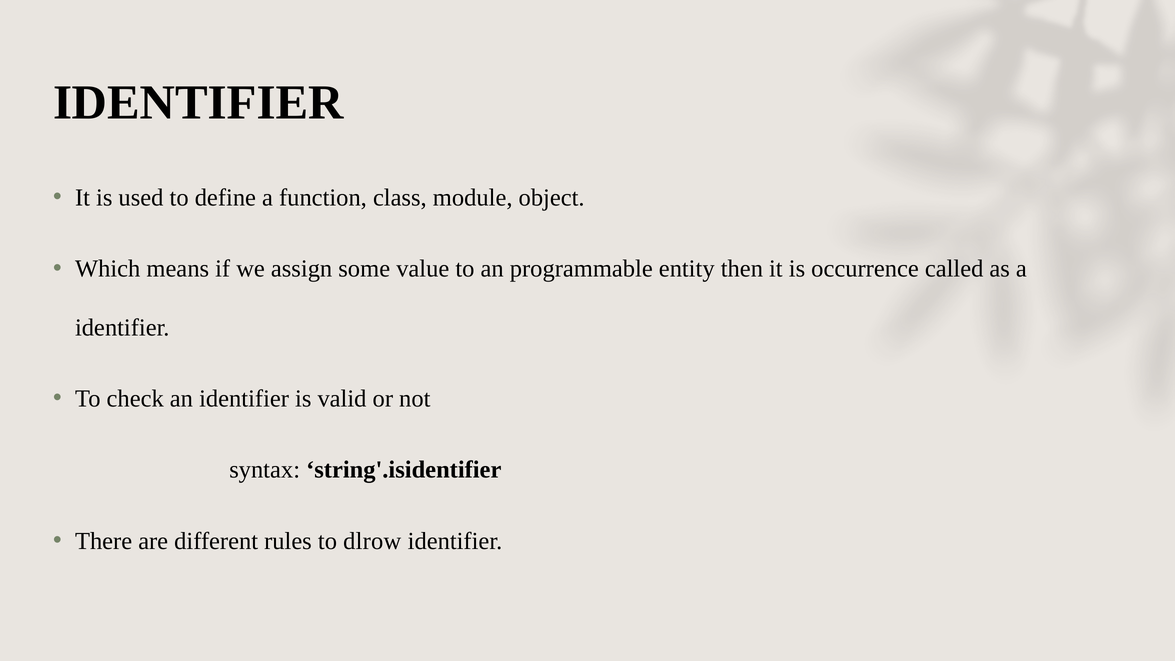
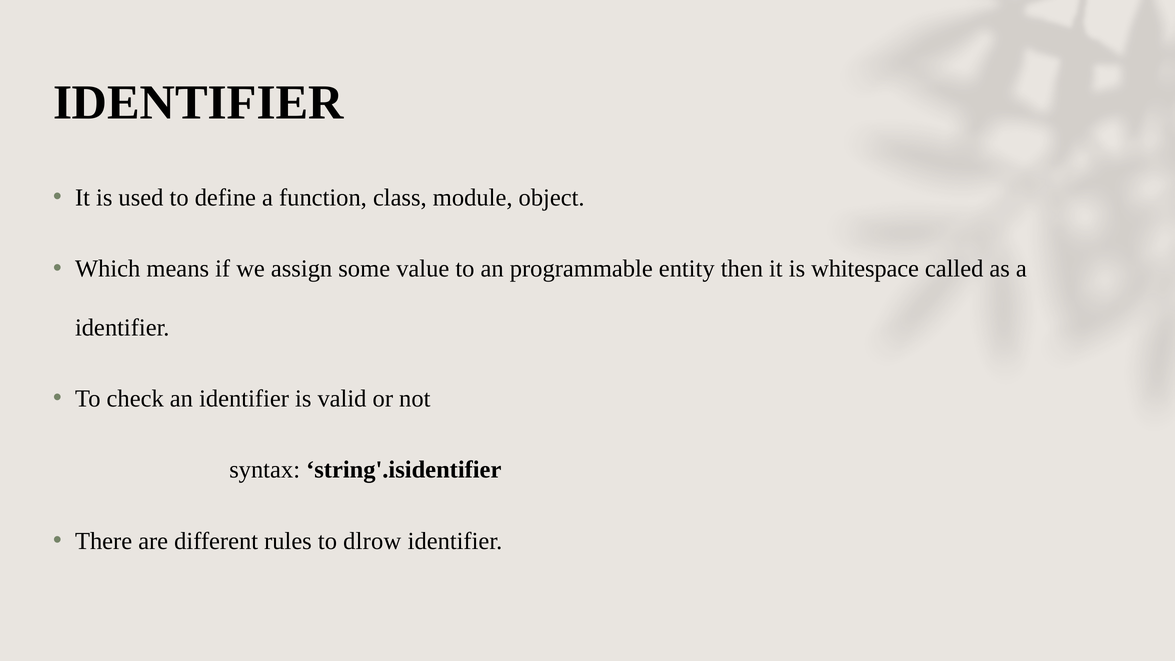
occurrence: occurrence -> whitespace
